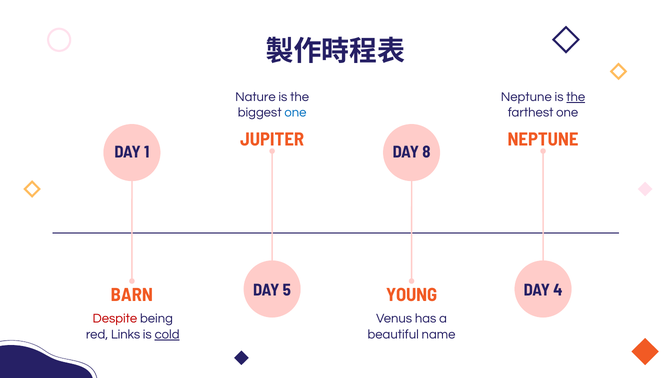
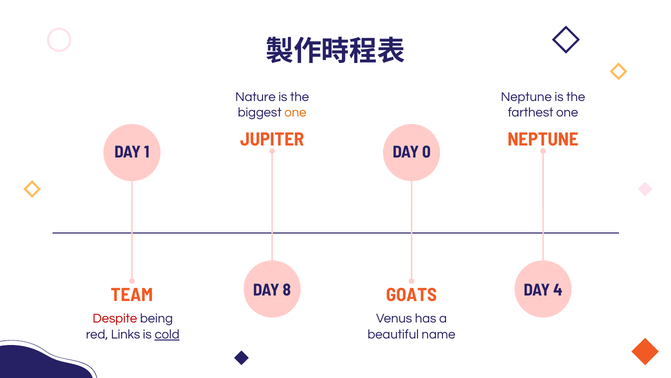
the at (576, 97) underline: present -> none
one at (295, 112) colour: blue -> orange
8: 8 -> 0
5: 5 -> 8
BARN: BARN -> TEAM
YOUNG: YOUNG -> GOATS
